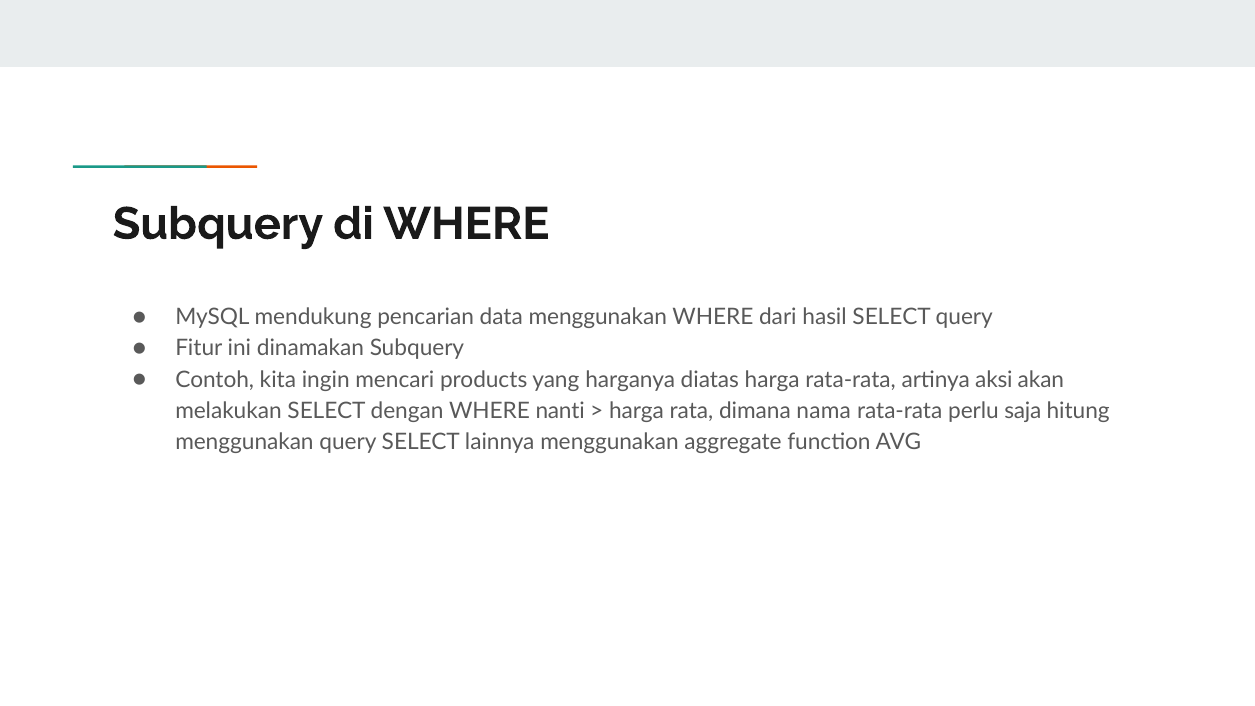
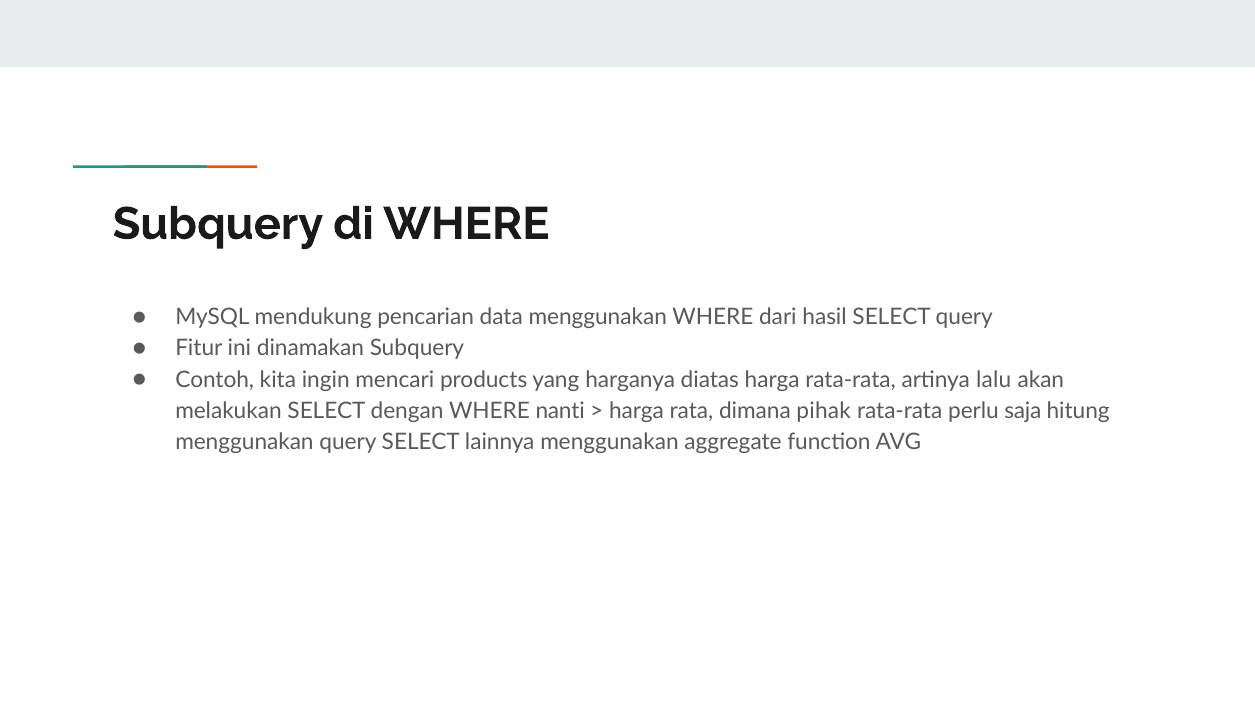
aksi: aksi -> lalu
nama: nama -> pihak
